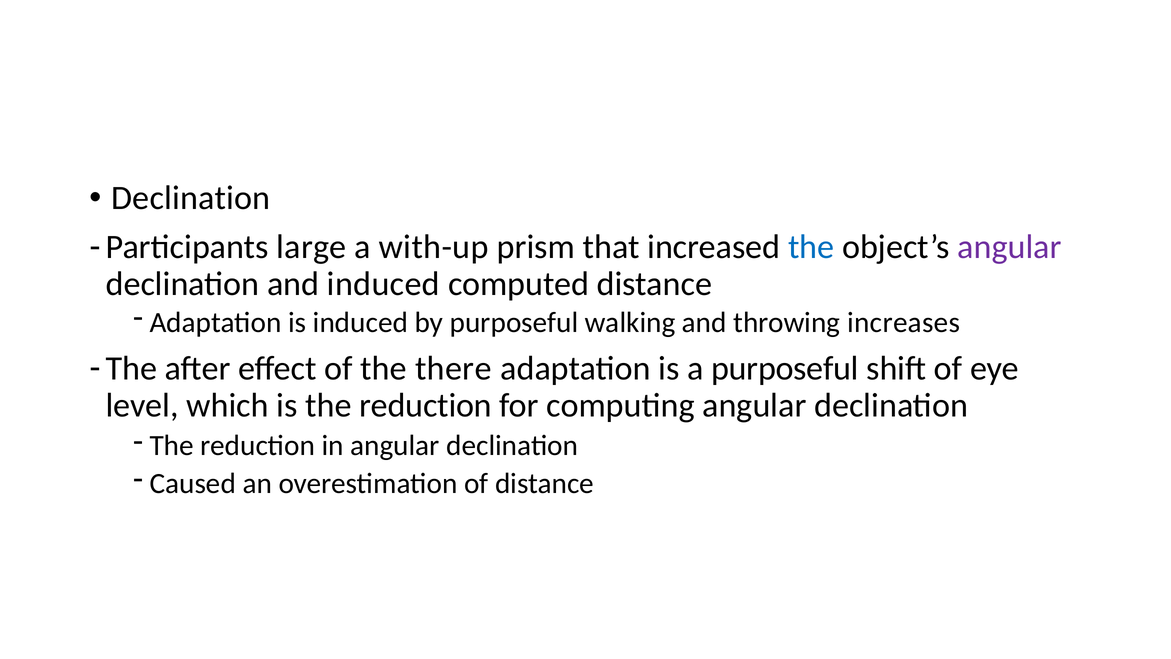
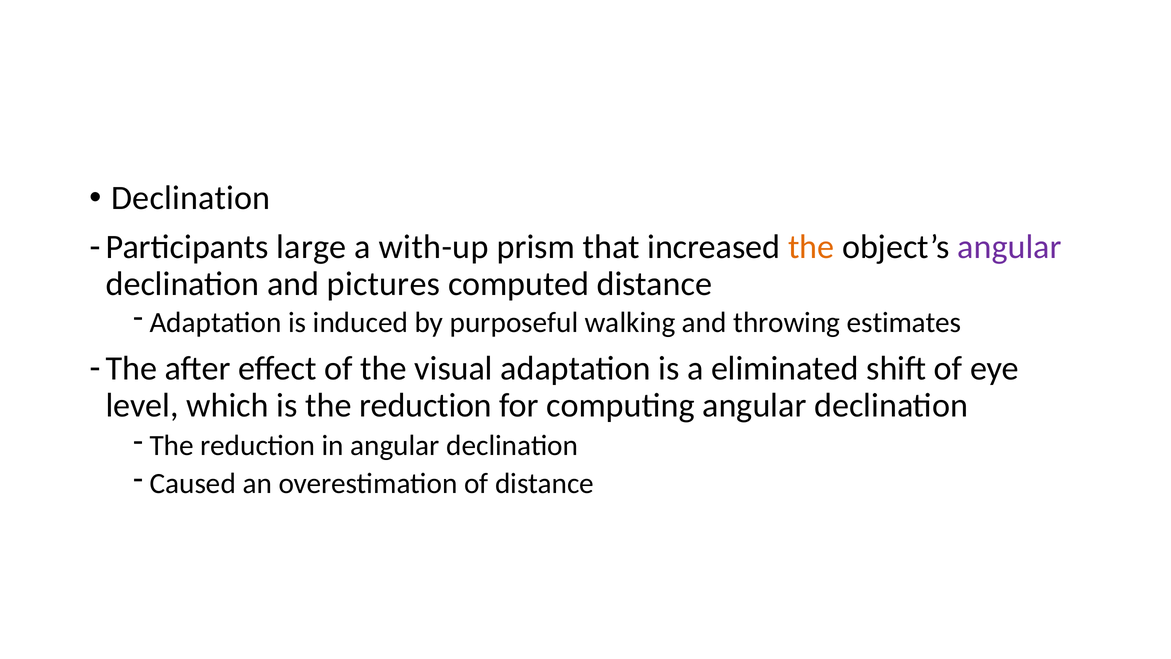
the at (811, 247) colour: blue -> orange
and induced: induced -> pictures
increases: increases -> estimates
there: there -> visual
a purposeful: purposeful -> eliminated
